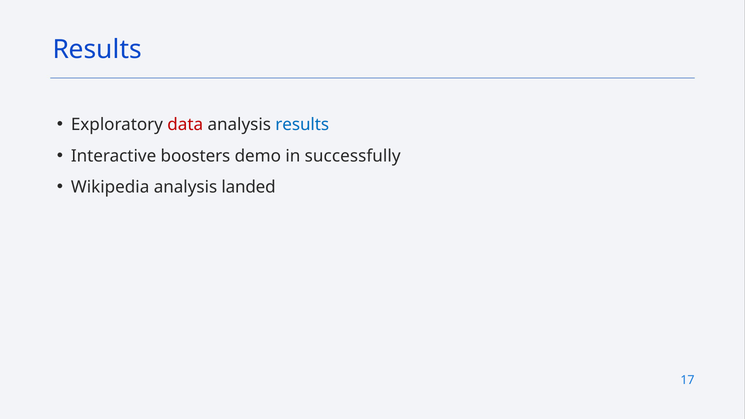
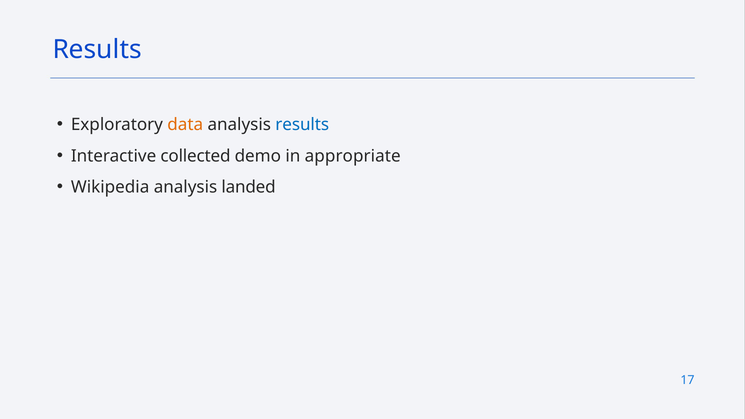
data colour: red -> orange
boosters: boosters -> collected
successfully: successfully -> appropriate
